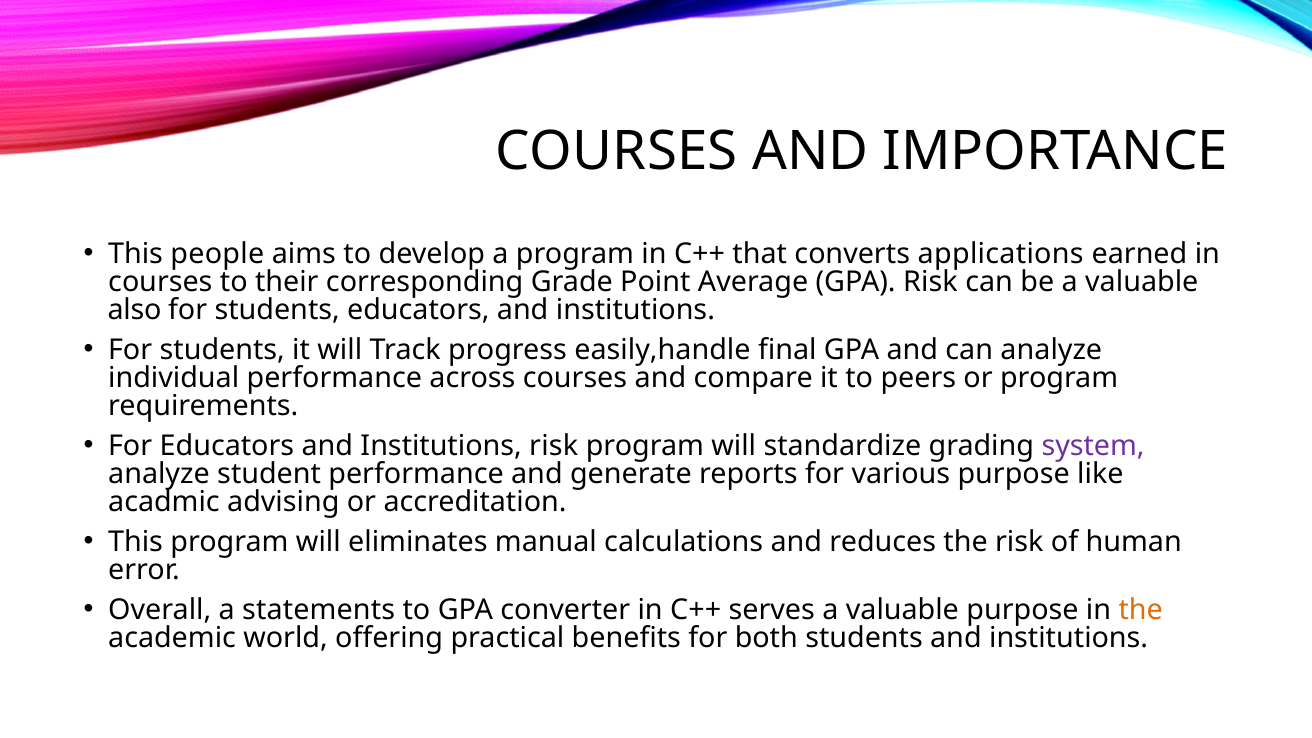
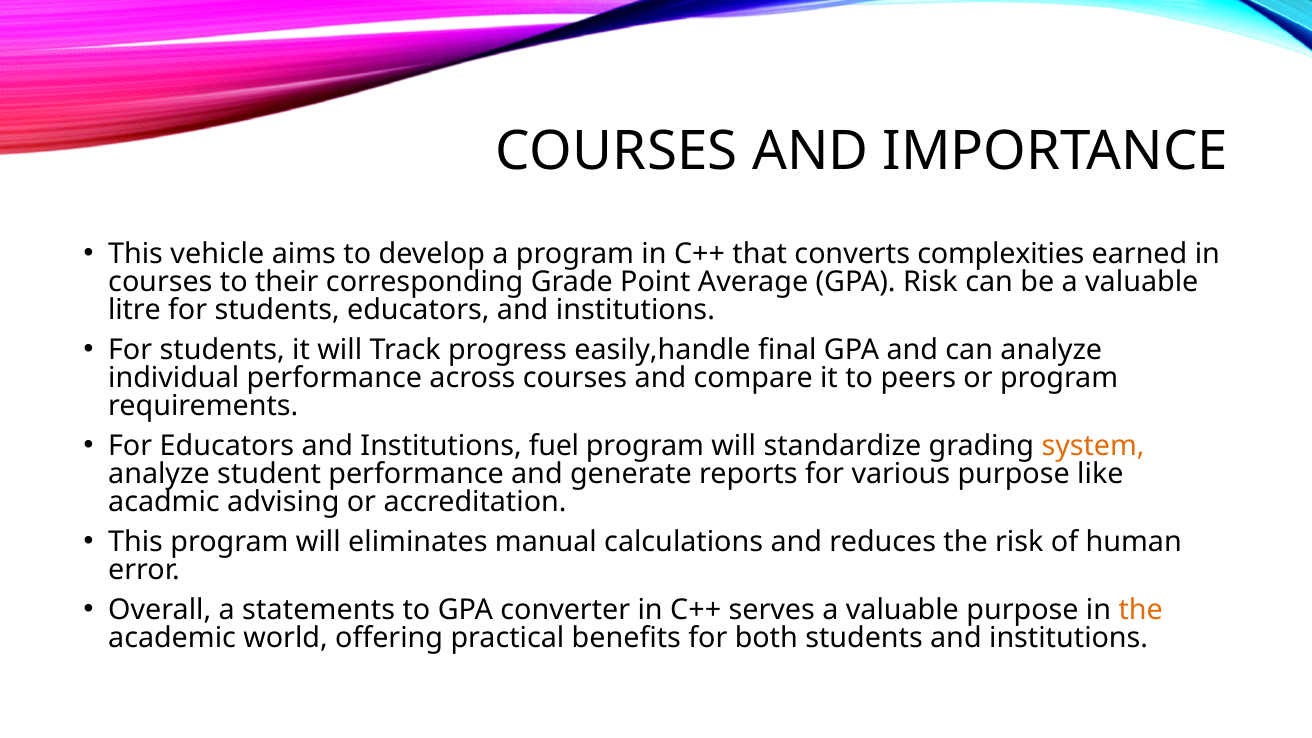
people: people -> vehicle
applications: applications -> complexities
also: also -> litre
Institutions risk: risk -> fuel
system colour: purple -> orange
